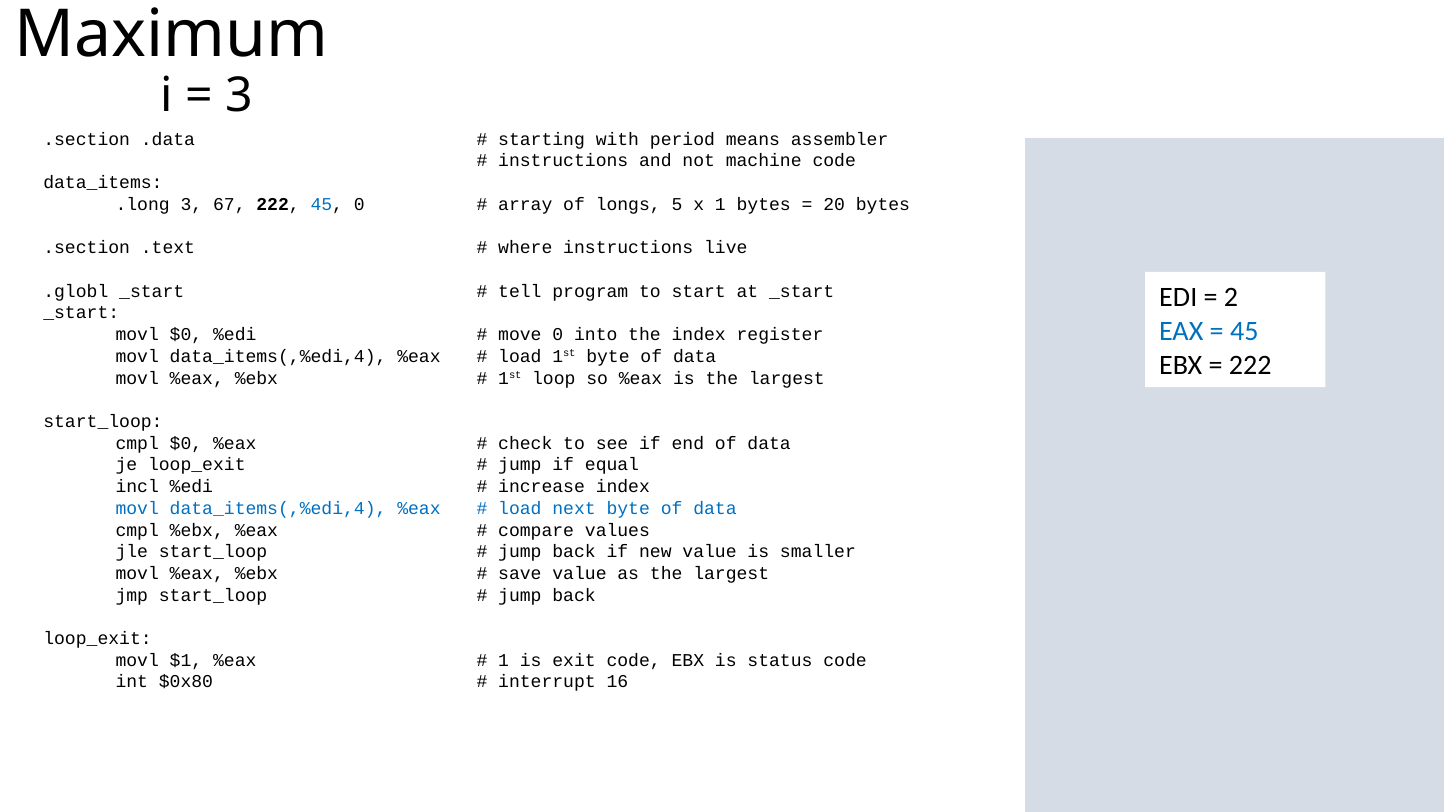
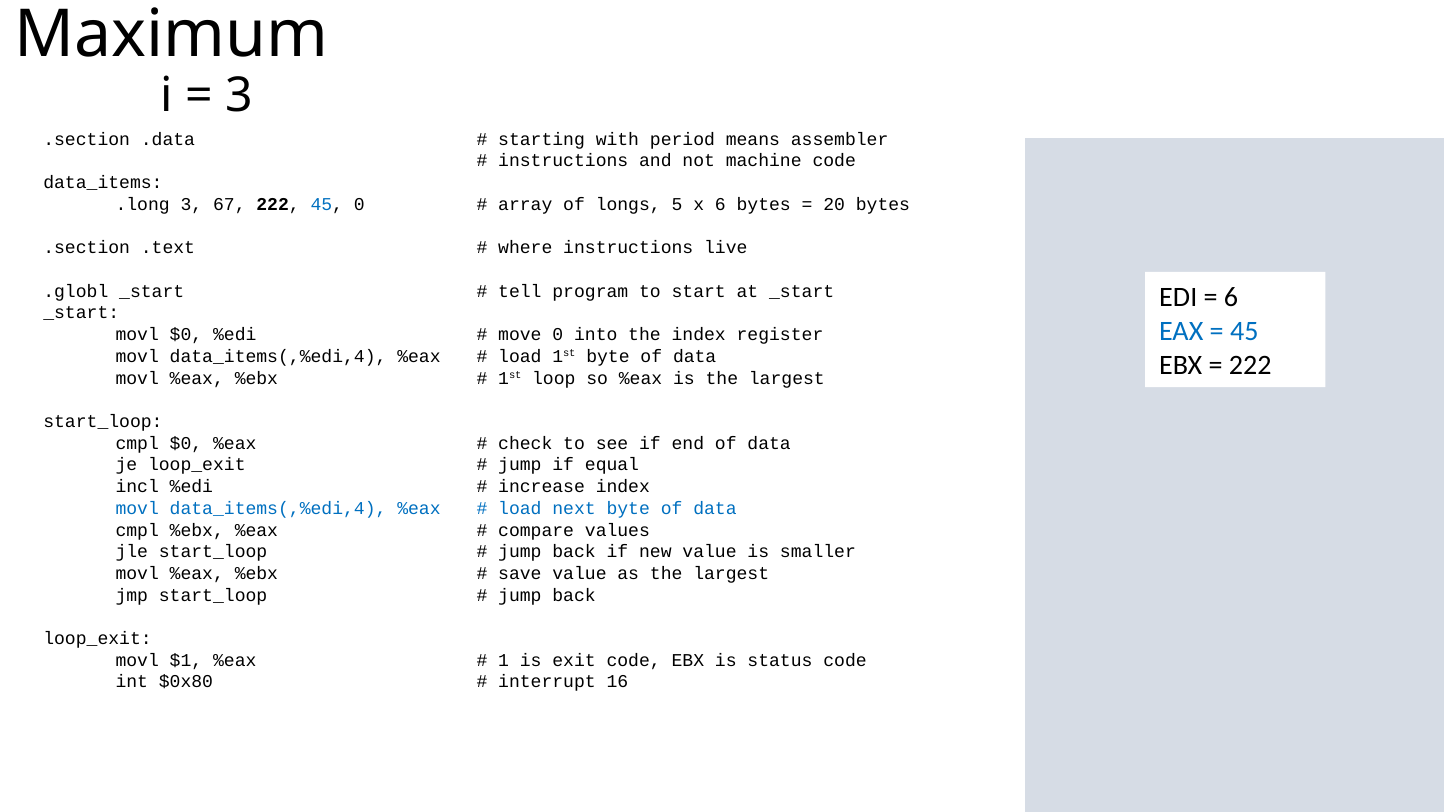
x 1: 1 -> 6
2 at (1231, 298): 2 -> 6
